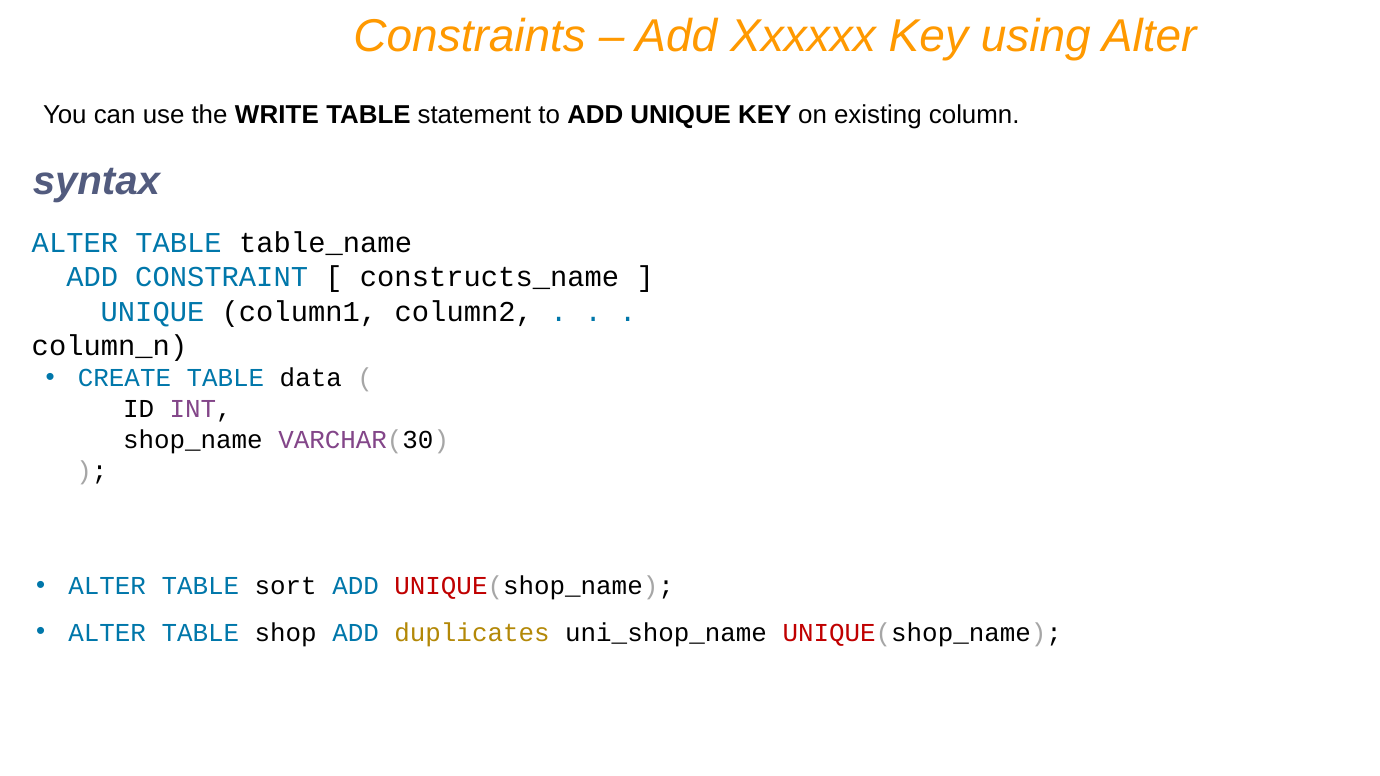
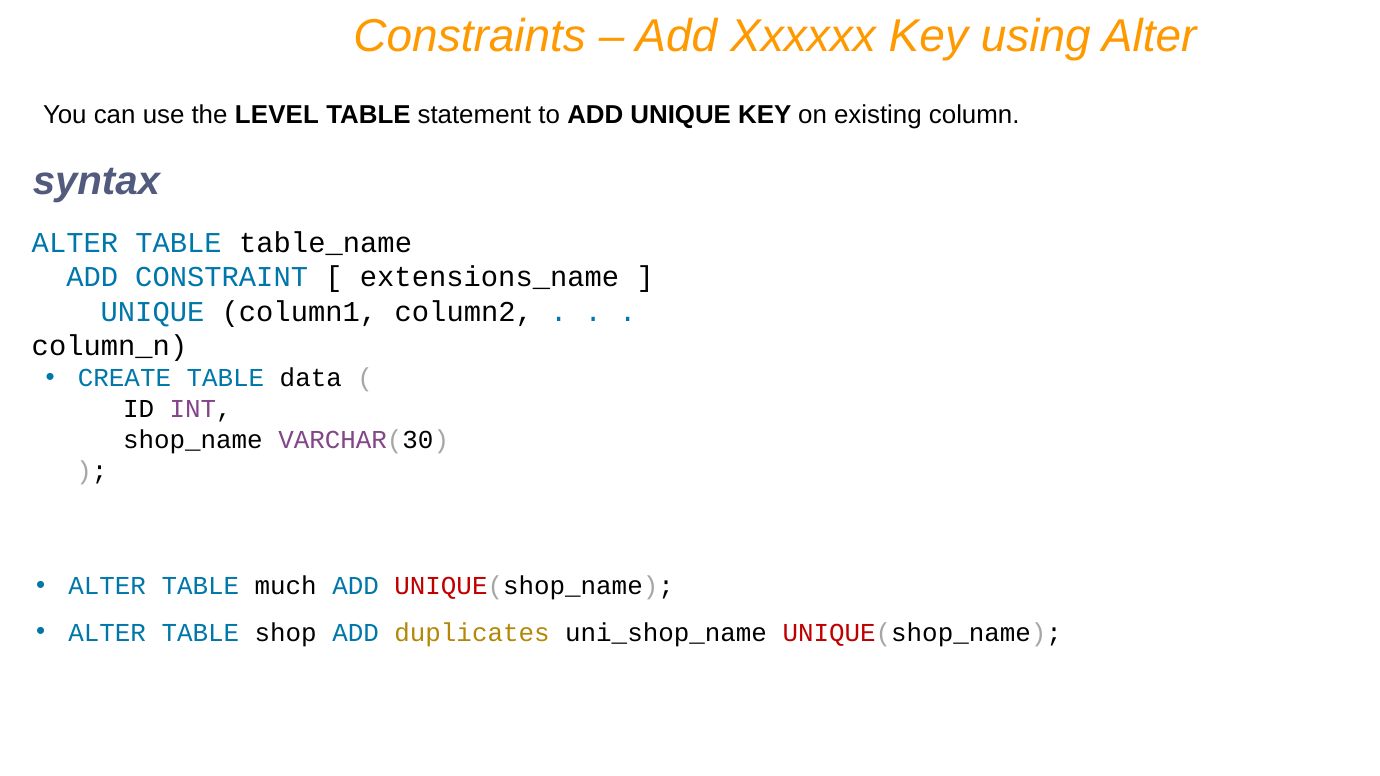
WRITE: WRITE -> LEVEL
constructs_name: constructs_name -> extensions_name
sort: sort -> much
